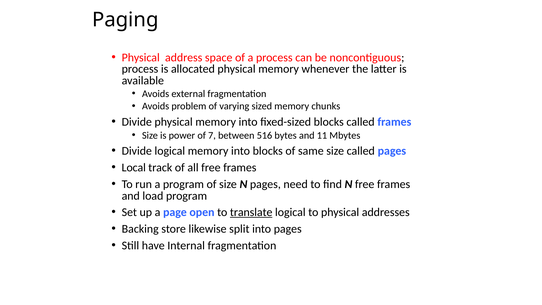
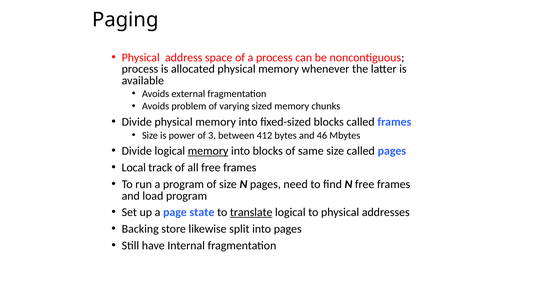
7: 7 -> 3
516: 516 -> 412
11: 11 -> 46
memory at (208, 151) underline: none -> present
open: open -> state
